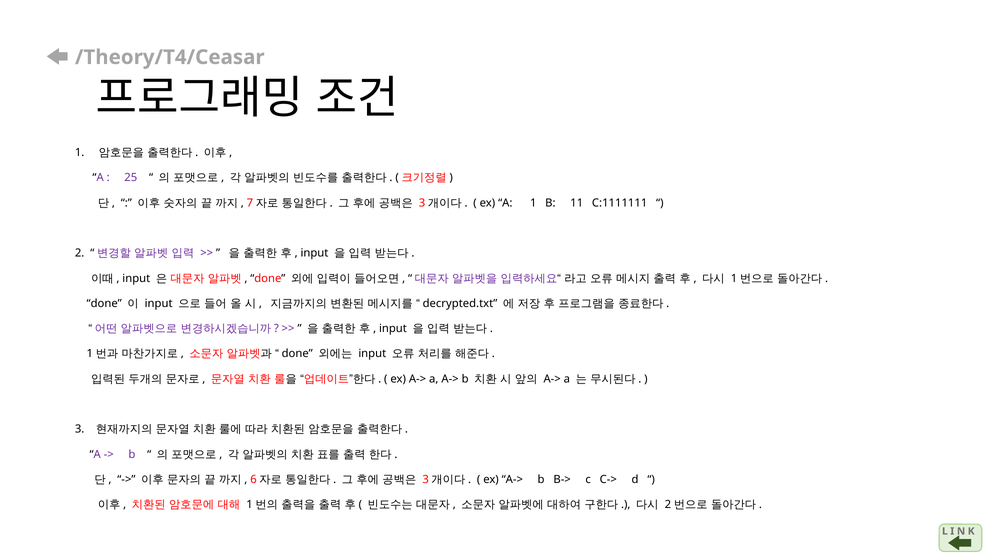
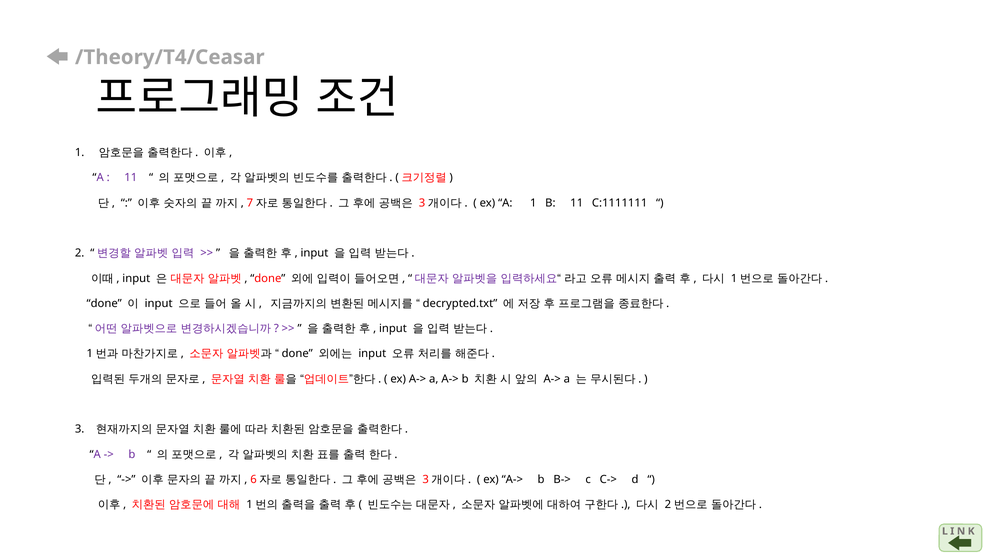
25 at (131, 178): 25 -> 11
